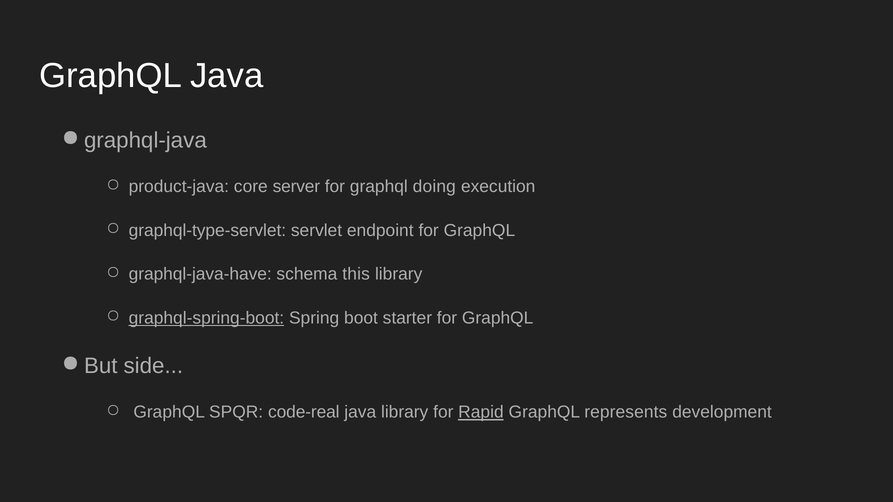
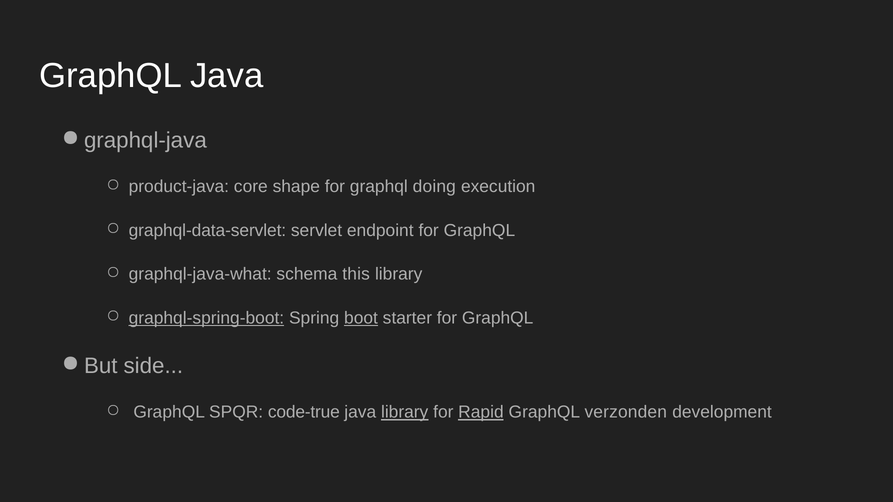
server: server -> shape
graphql-type-servlet: graphql-type-servlet -> graphql-data-servlet
graphql-java-have: graphql-java-have -> graphql-java-what
boot underline: none -> present
code-real: code-real -> code-true
library at (405, 413) underline: none -> present
represents: represents -> verzonden
